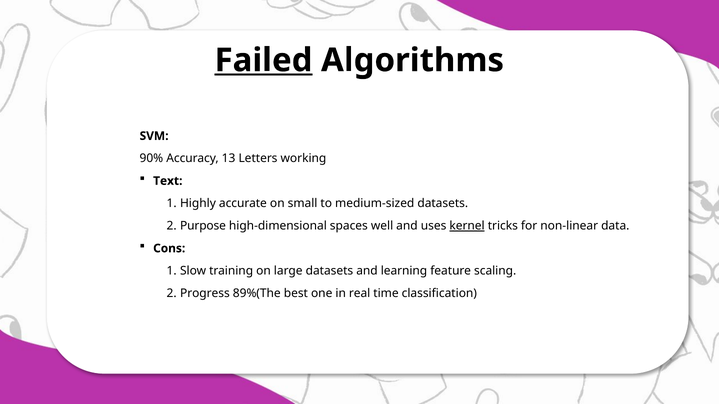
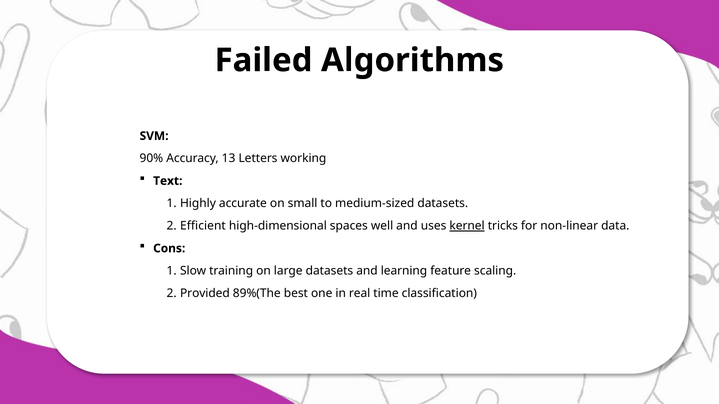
Failed underline: present -> none
Purpose: Purpose -> Efficient
Progress: Progress -> Provided
